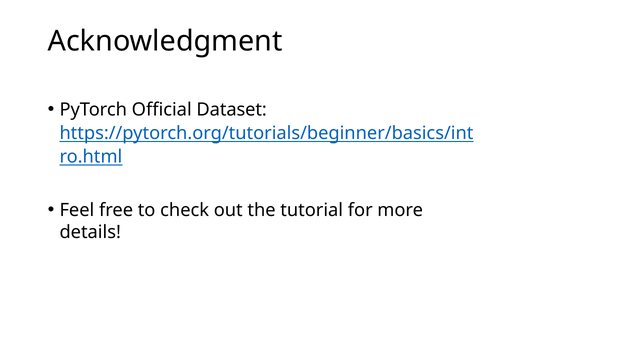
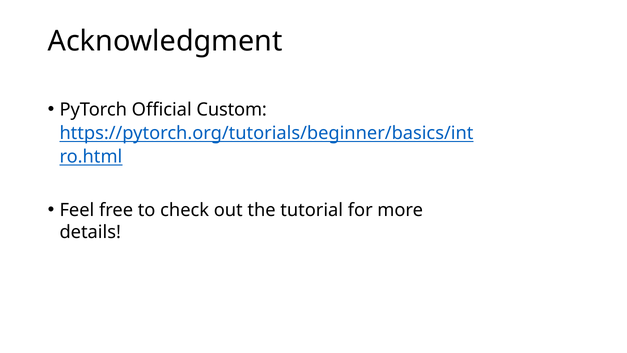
Dataset: Dataset -> Custom
